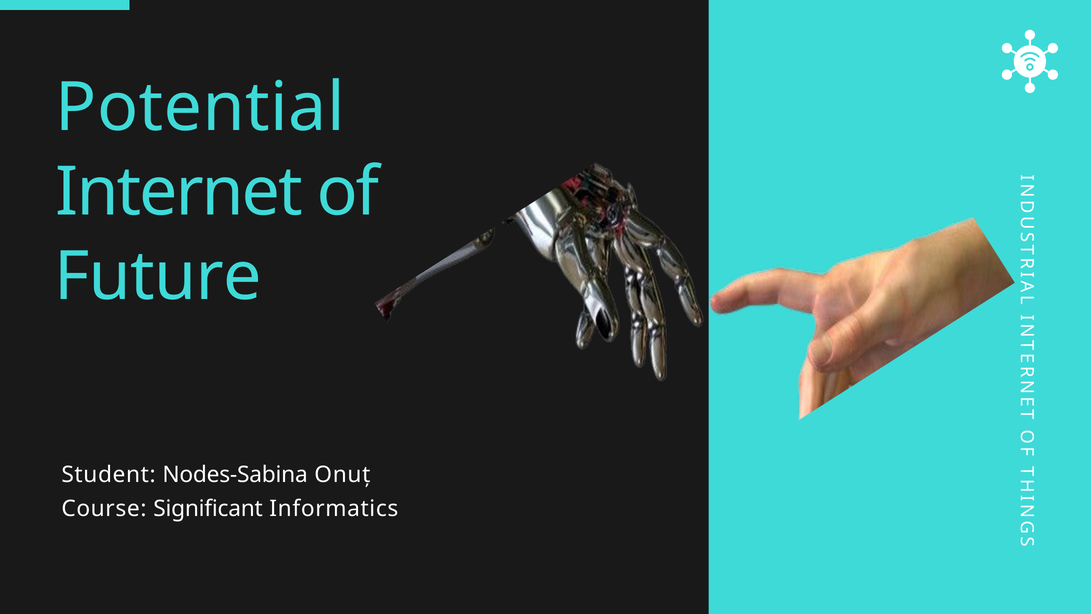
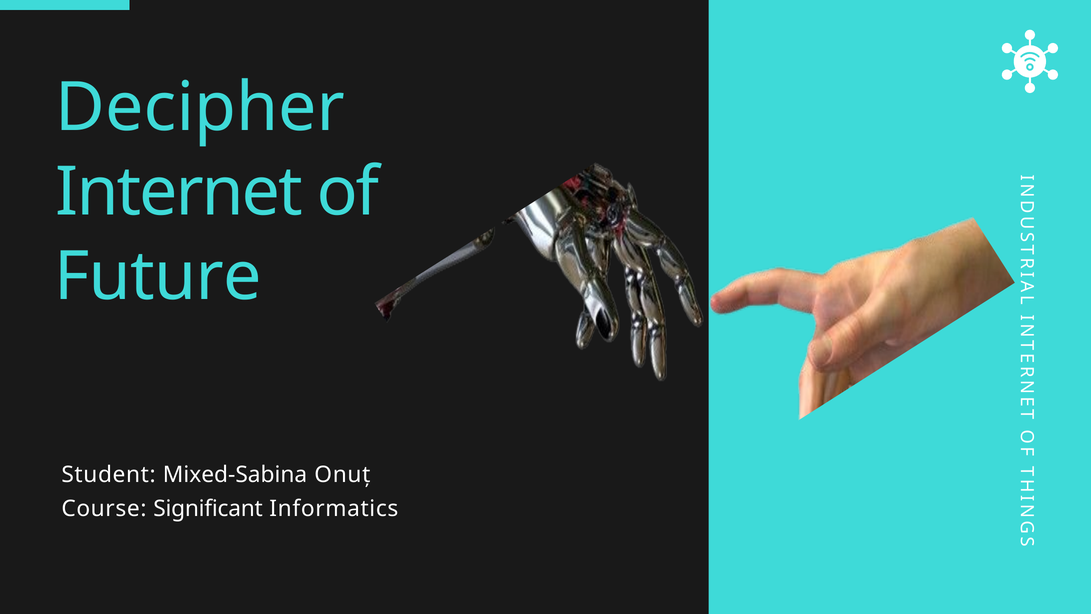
Potential: Potential -> Decipher
Nodes-Sabina: Nodes-Sabina -> Mixed-Sabina
